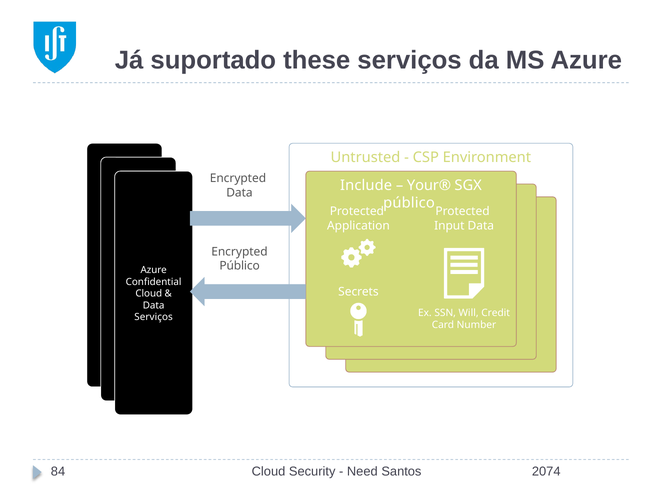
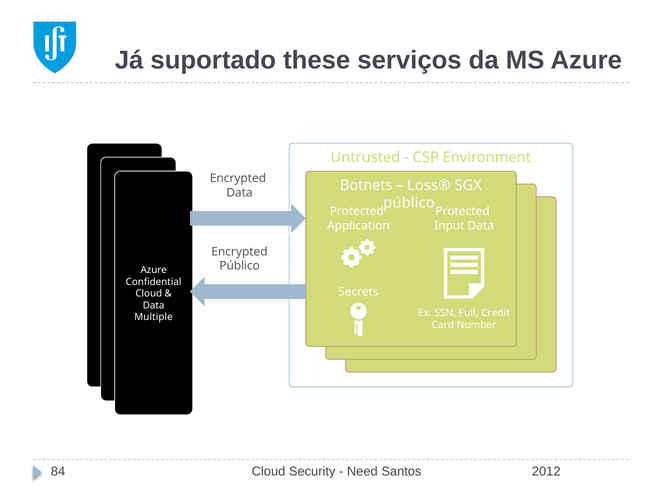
Include: Include -> Botnets
Your®: Your® -> Loss®
Will: Will -> Full
Serviços at (154, 317): Serviços -> Multiple
2074: 2074 -> 2012
